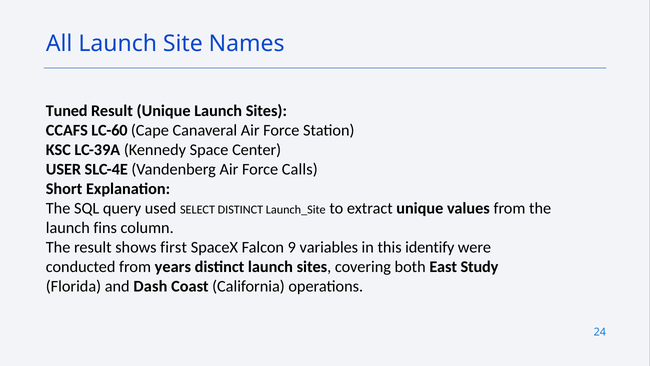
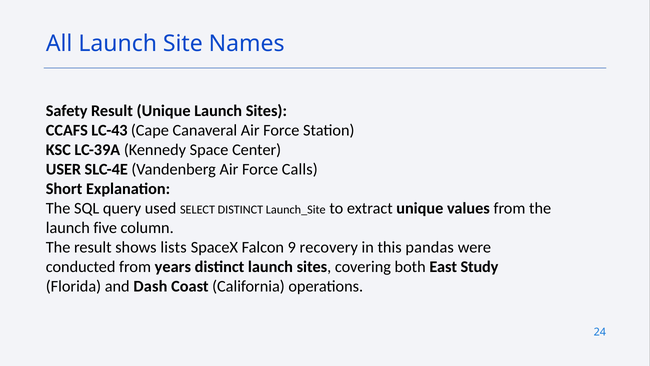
Tuned: Tuned -> Safety
LC-60: LC-60 -> LC-43
fins: fins -> five
first: first -> lists
variables: variables -> recovery
identify: identify -> pandas
